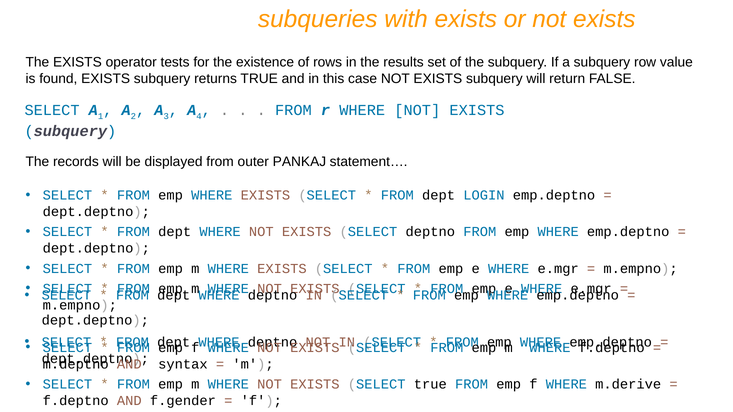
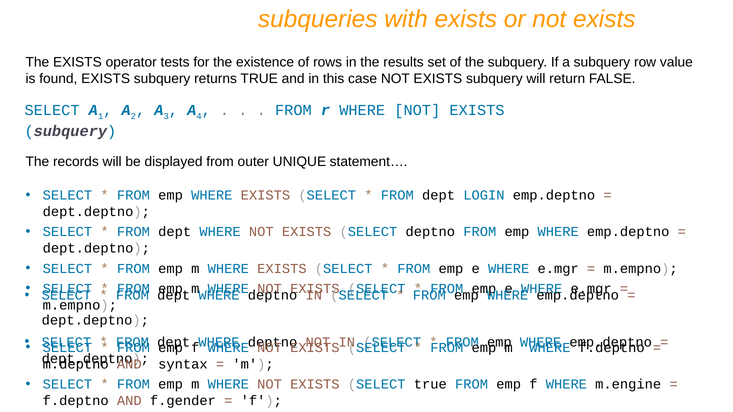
PANKAJ: PANKAJ -> UNIQUE
m.derive: m.derive -> m.engine
